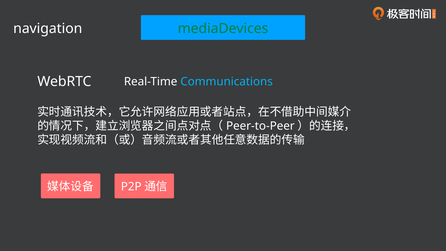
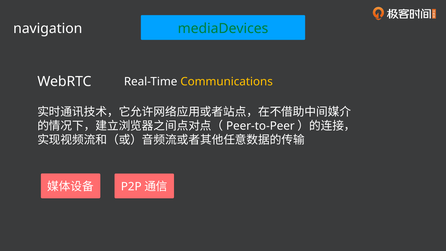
Communications colour: light blue -> yellow
